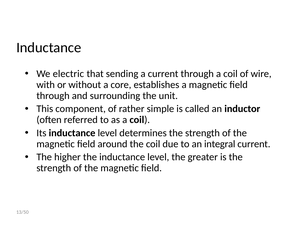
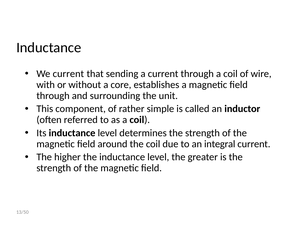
We electric: electric -> current
